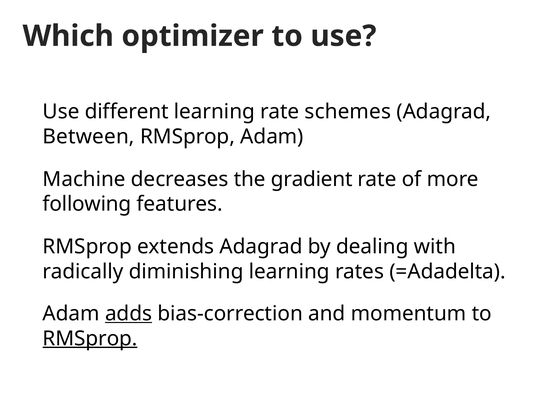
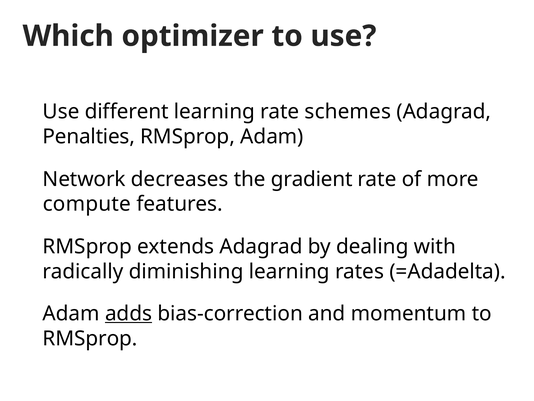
Between: Between -> Penalties
Machine: Machine -> Network
following: following -> compute
RMSprop at (90, 338) underline: present -> none
